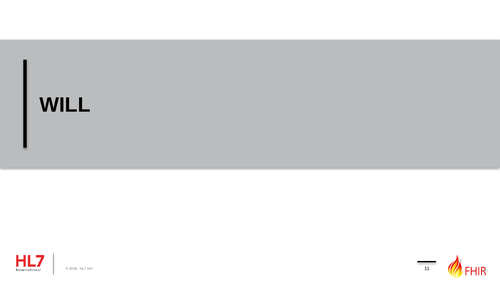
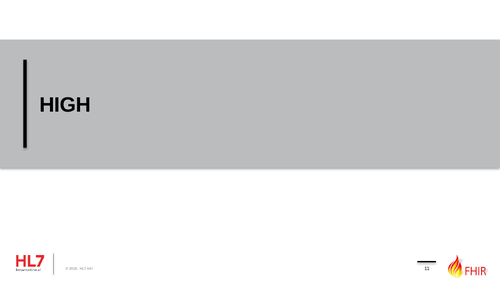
WILL: WILL -> HIGH
